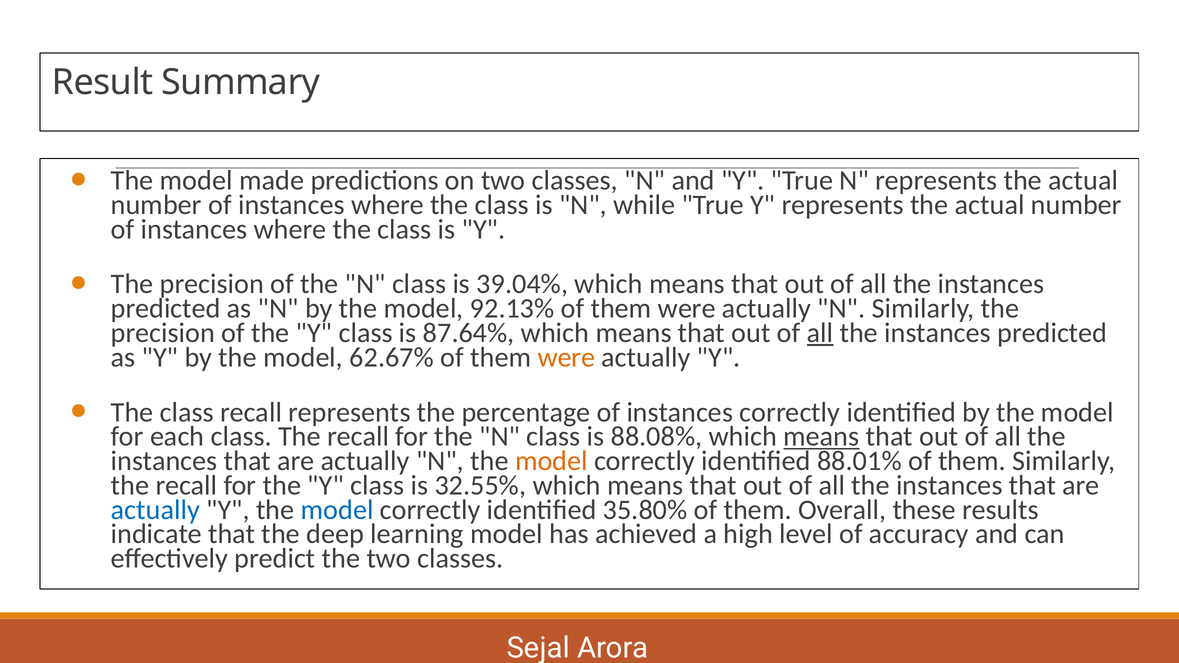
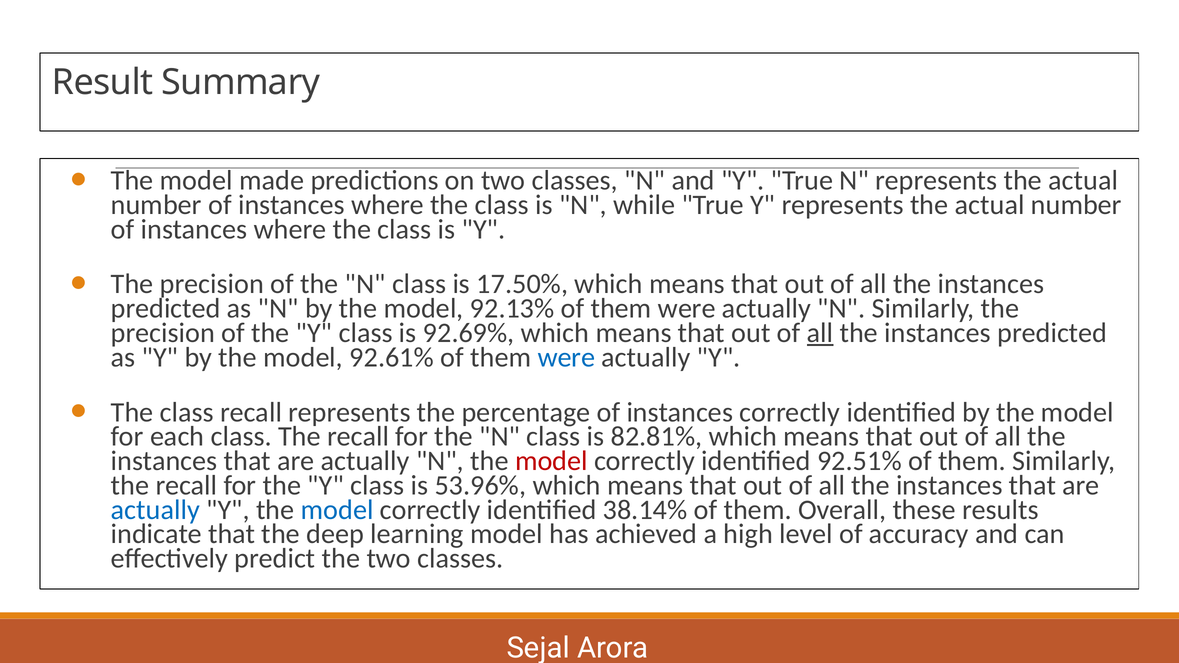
39.04%: 39.04% -> 17.50%
87.64%: 87.64% -> 92.69%
62.67%: 62.67% -> 92.61%
were at (566, 357) colour: orange -> blue
88.08%: 88.08% -> 82.81%
means at (821, 437) underline: present -> none
model at (551, 461) colour: orange -> red
88.01%: 88.01% -> 92.51%
32.55%: 32.55% -> 53.96%
35.80%: 35.80% -> 38.14%
